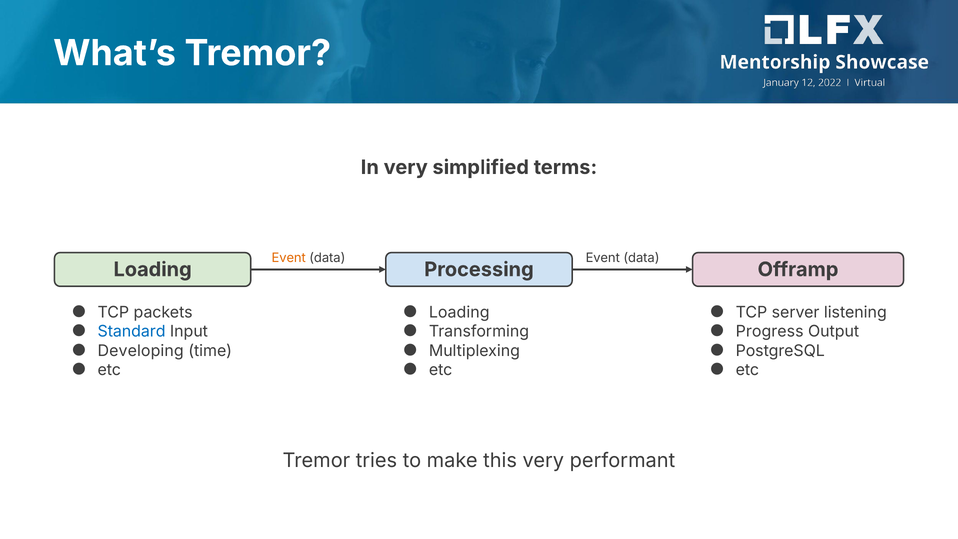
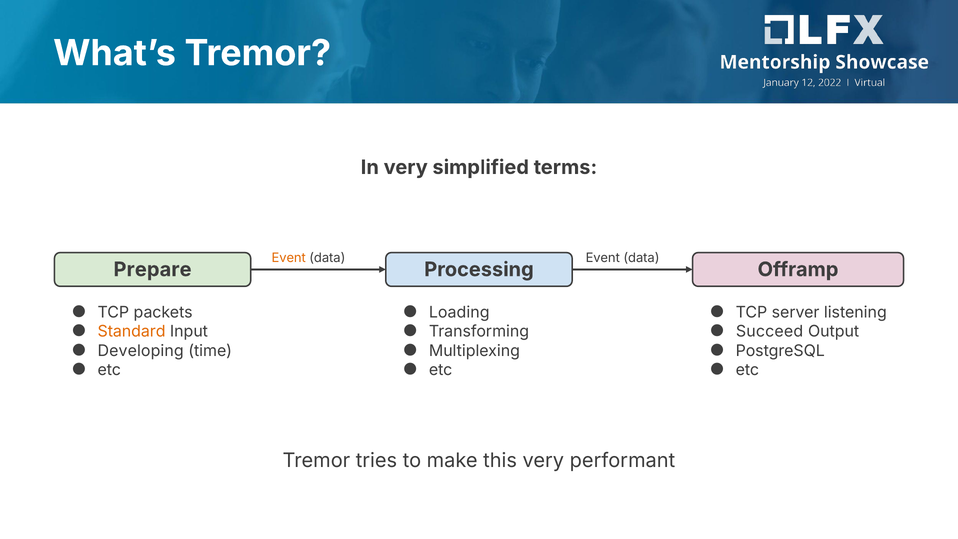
Loading at (153, 269): Loading -> Prepare
Standard colour: blue -> orange
Progress: Progress -> Succeed
